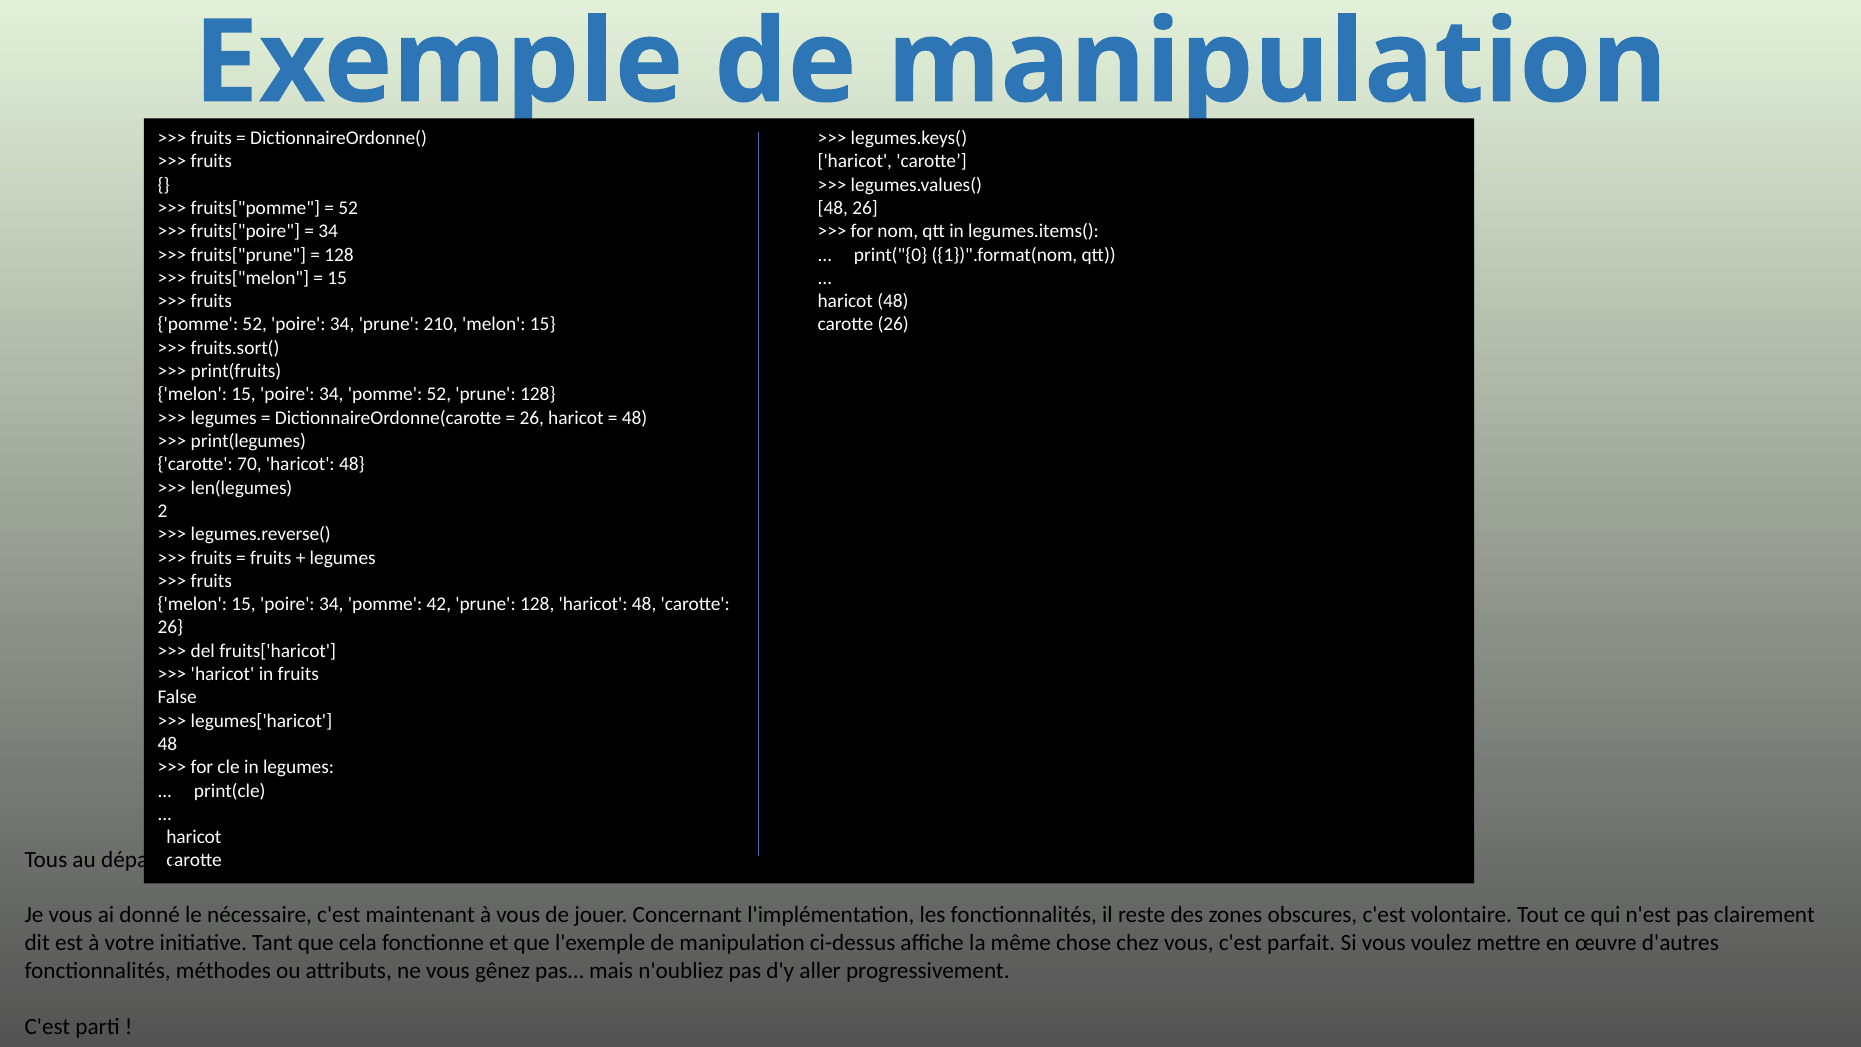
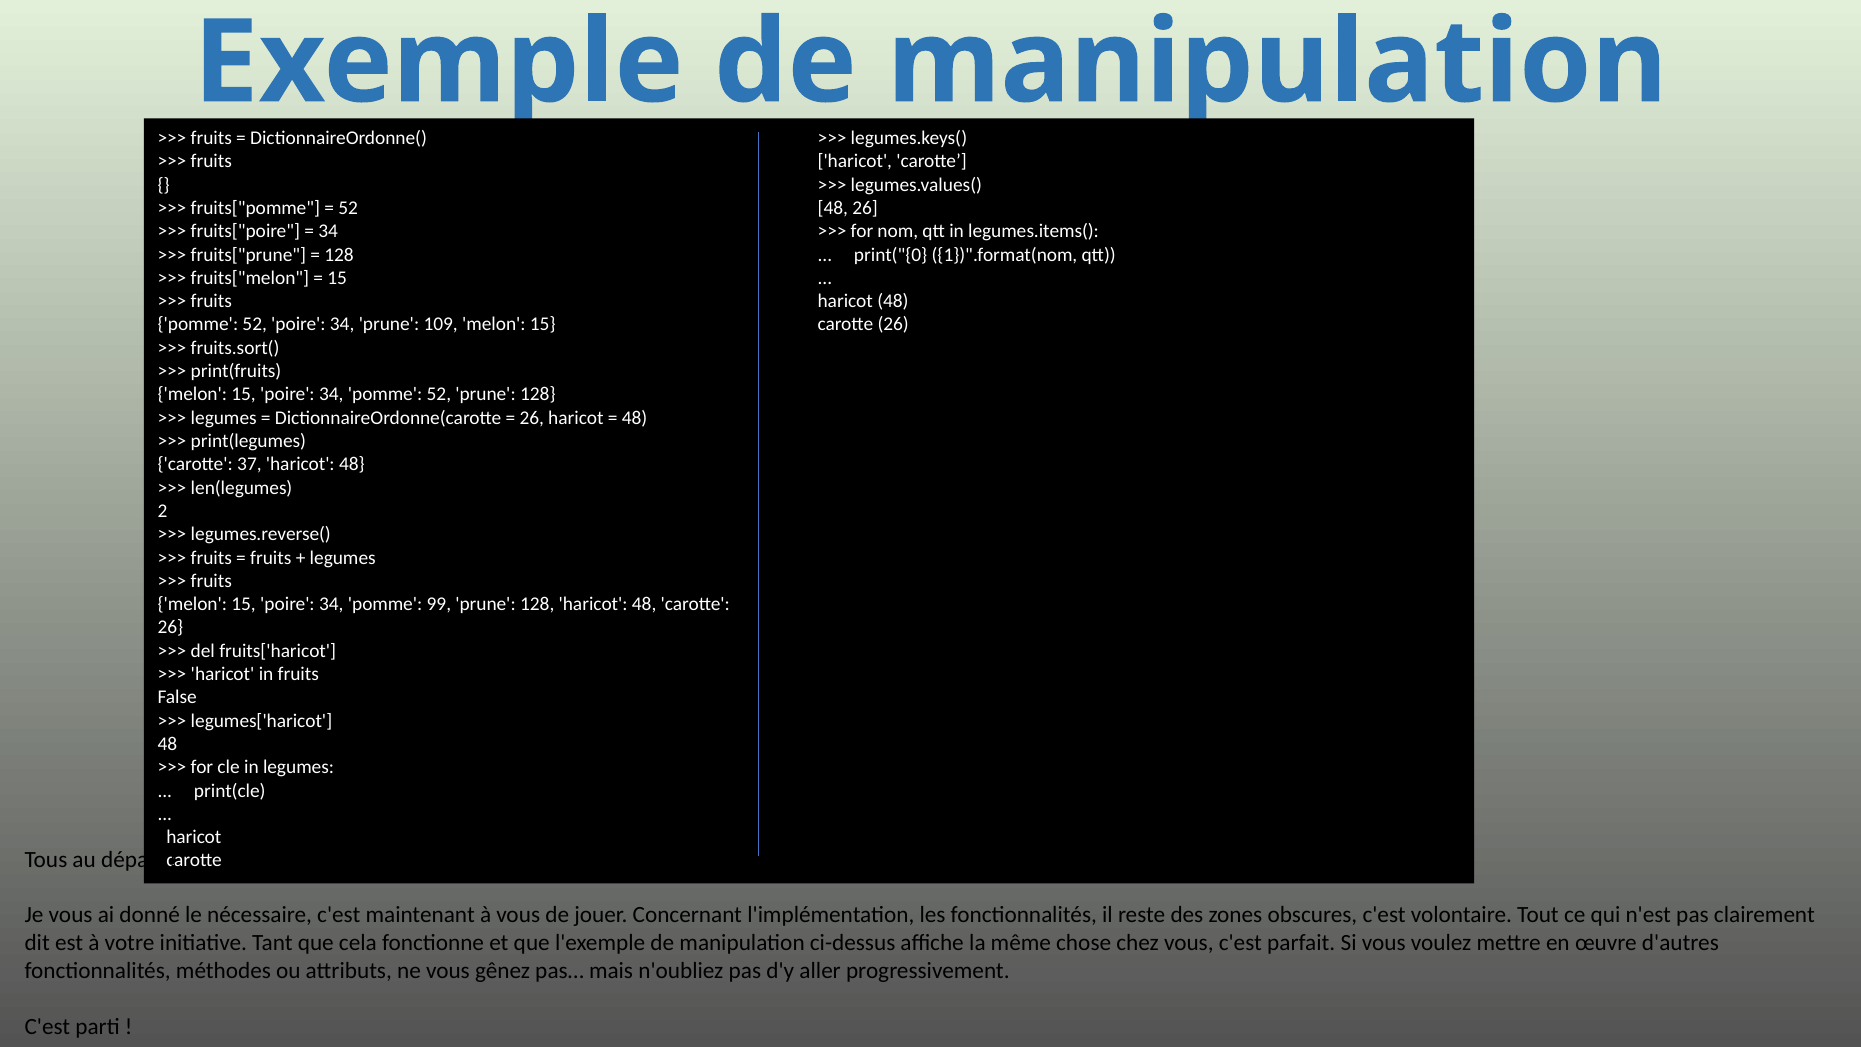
210: 210 -> 109
70: 70 -> 37
42: 42 -> 99
